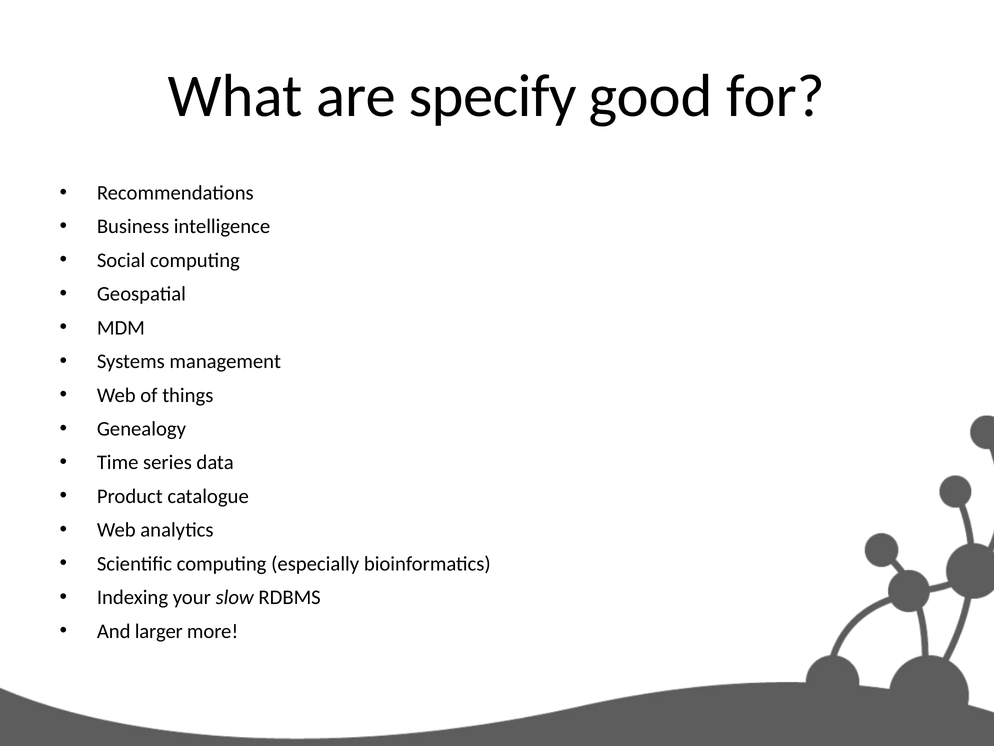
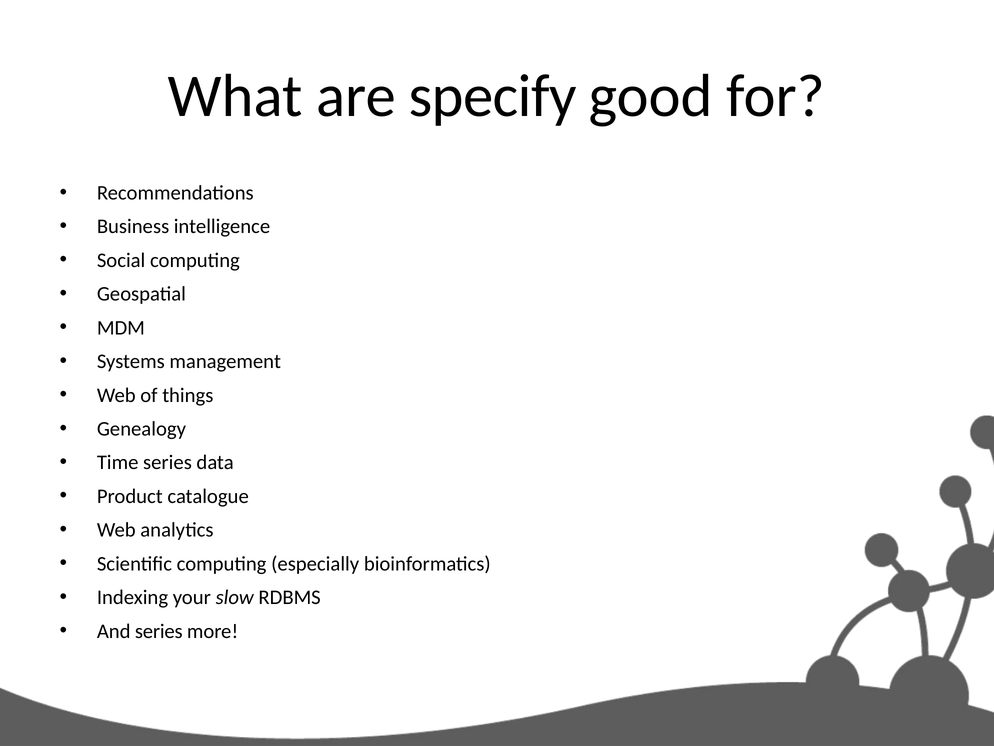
And larger: larger -> series
